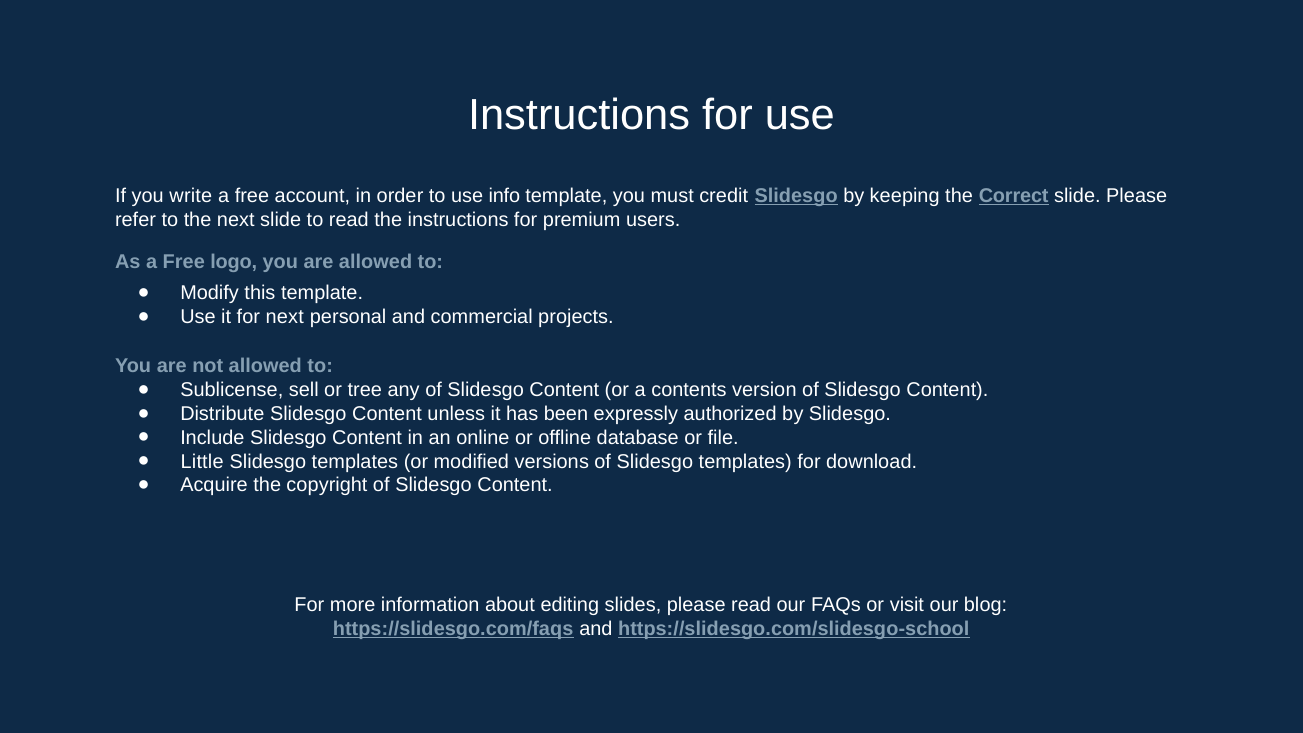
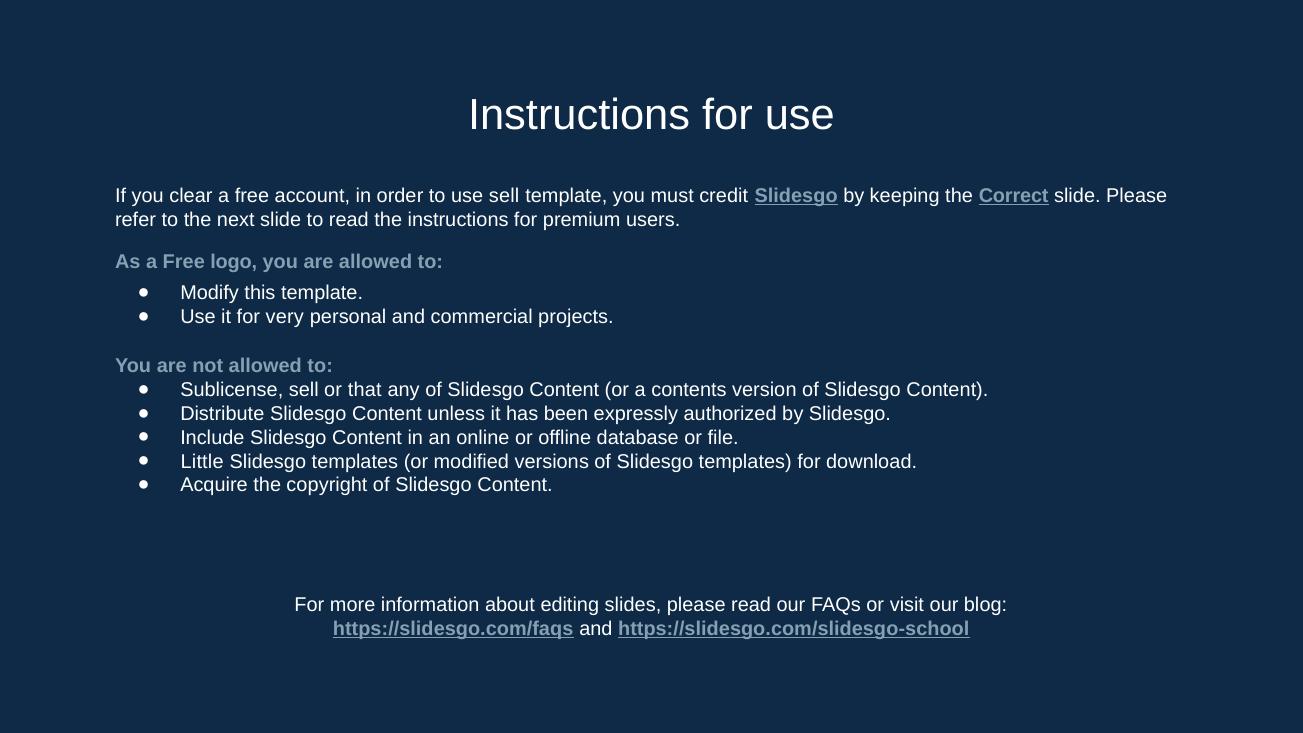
write: write -> clear
use info: info -> sell
for next: next -> very
tree: tree -> that
